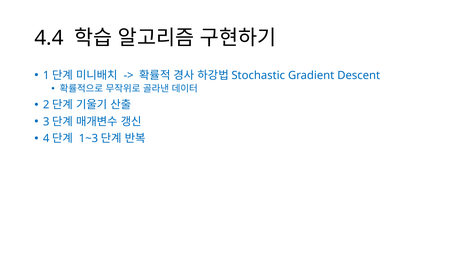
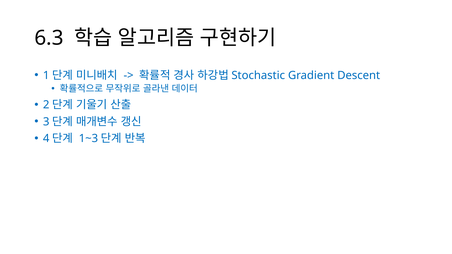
4.4: 4.4 -> 6.3
